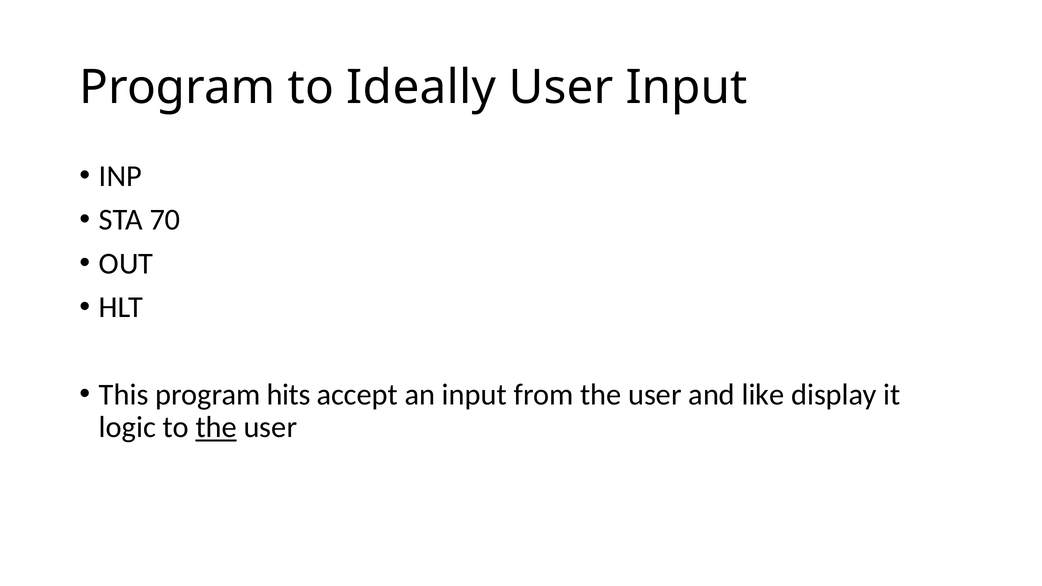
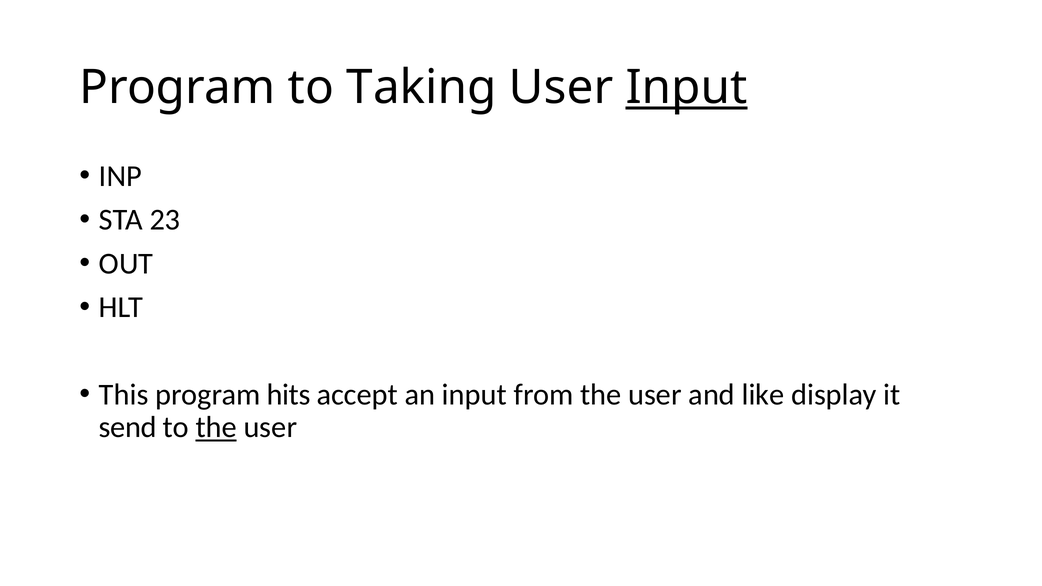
Ideally: Ideally -> Taking
Input at (687, 88) underline: none -> present
70: 70 -> 23
logic: logic -> send
